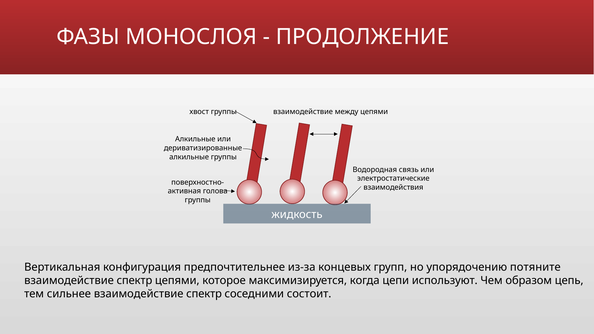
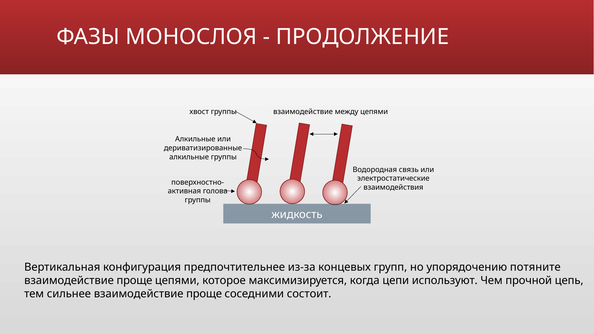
спектр at (134, 281): спектр -> проще
образом: образом -> прочной
сильнее взаимодействие спектр: спектр -> проще
